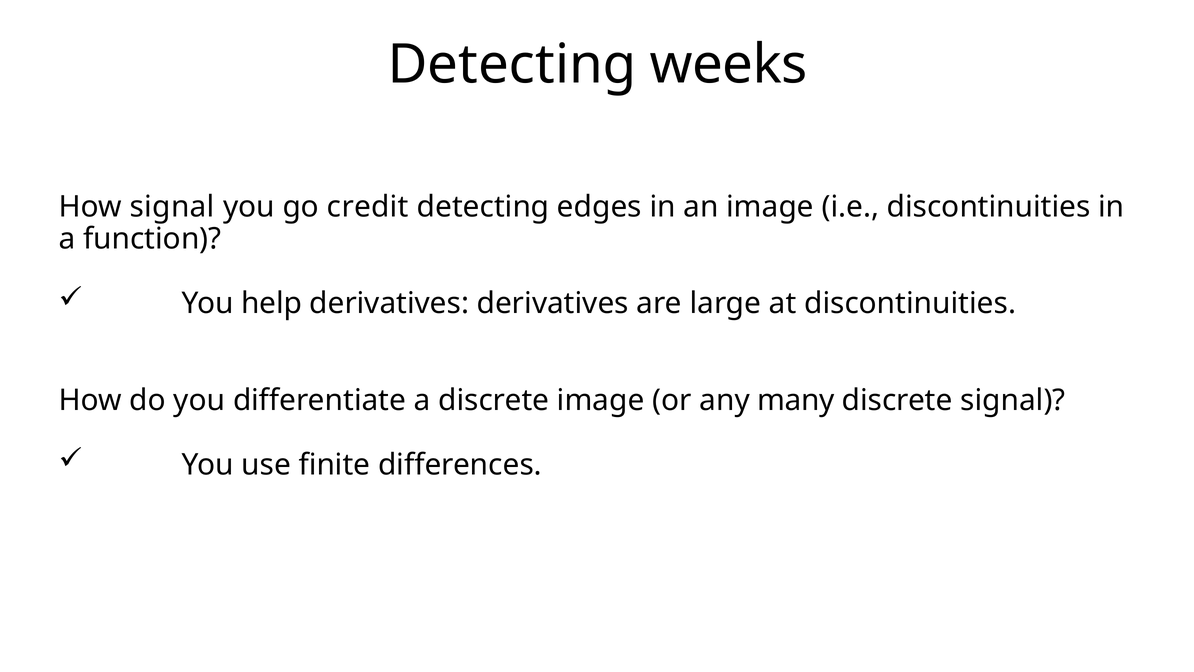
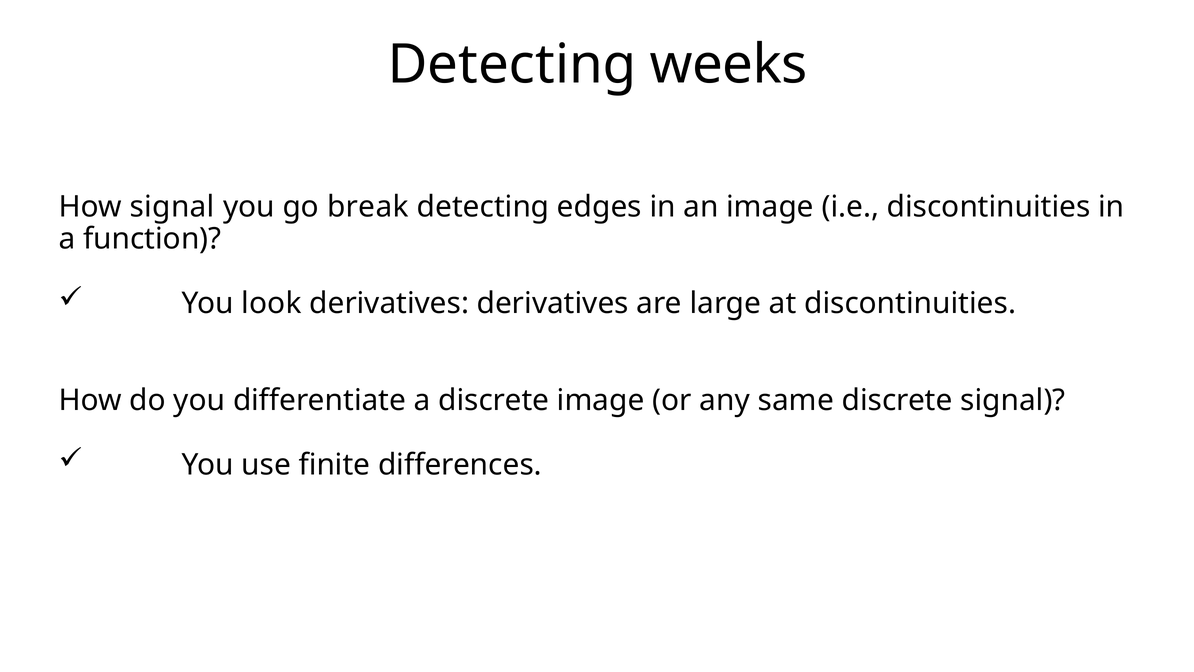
credit: credit -> break
help: help -> look
many: many -> same
